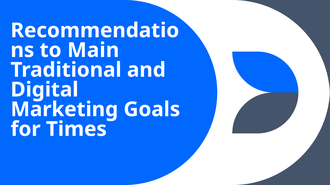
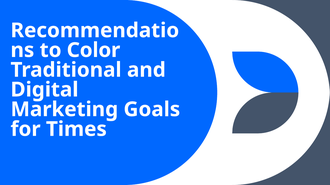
Main: Main -> Color
